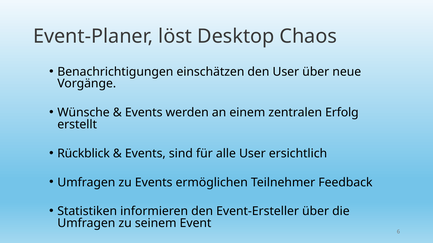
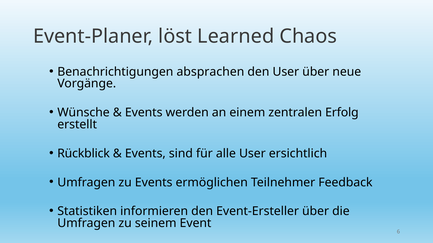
Desktop: Desktop -> Learned
einschätzen: einschätzen -> absprachen
